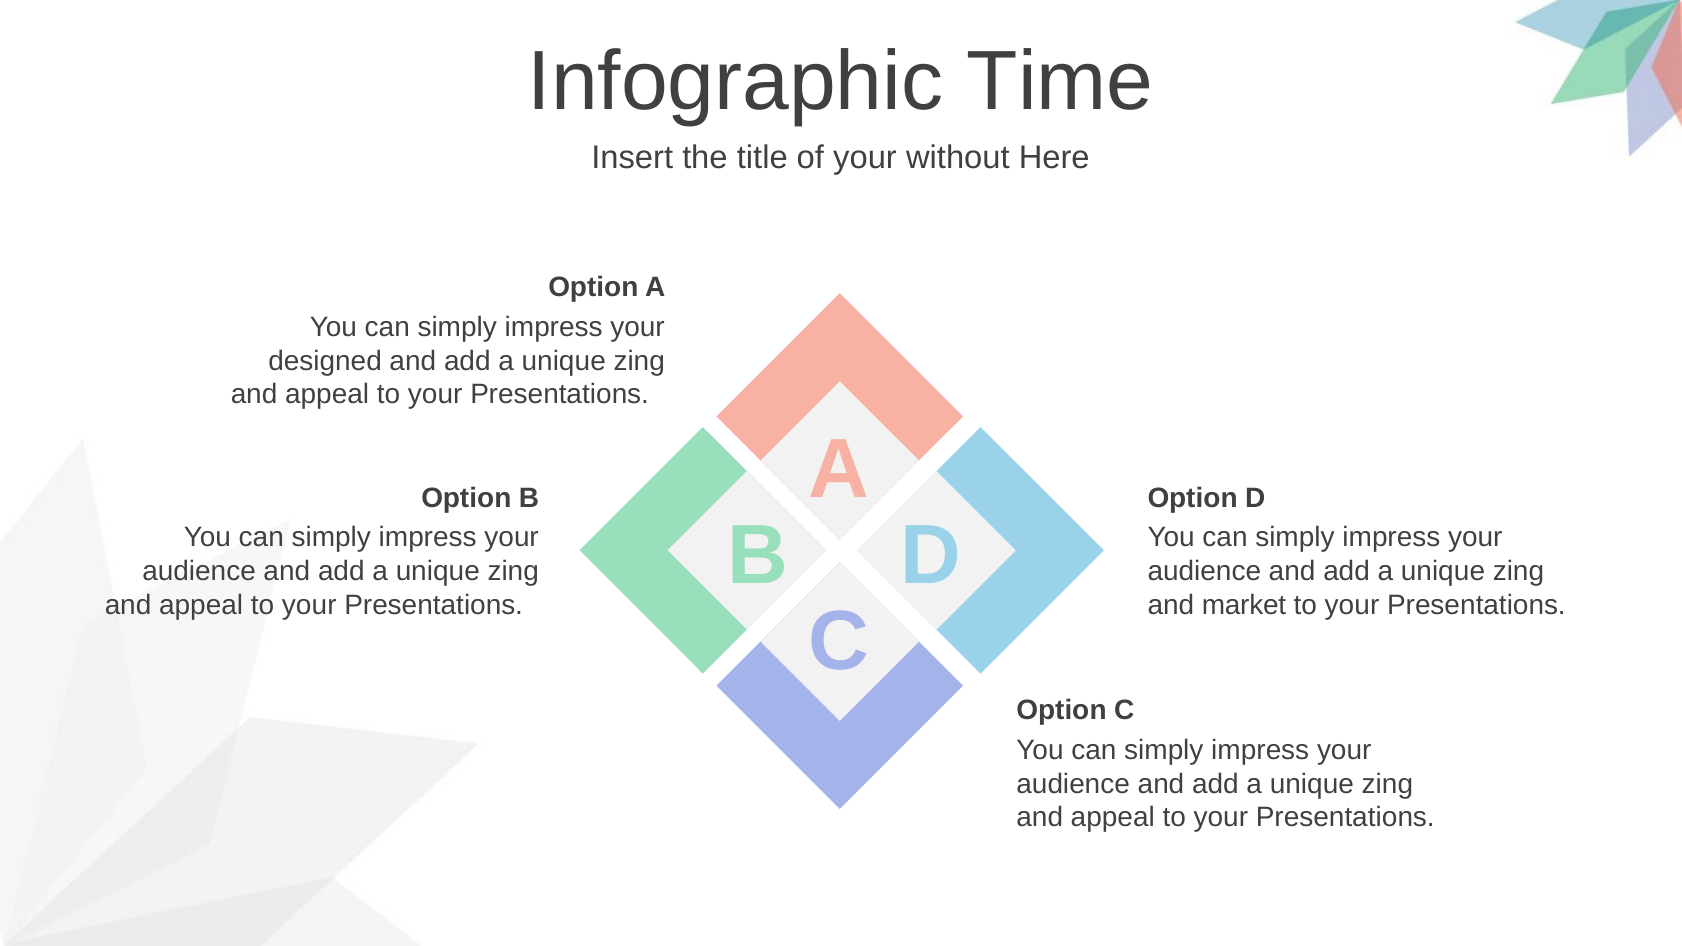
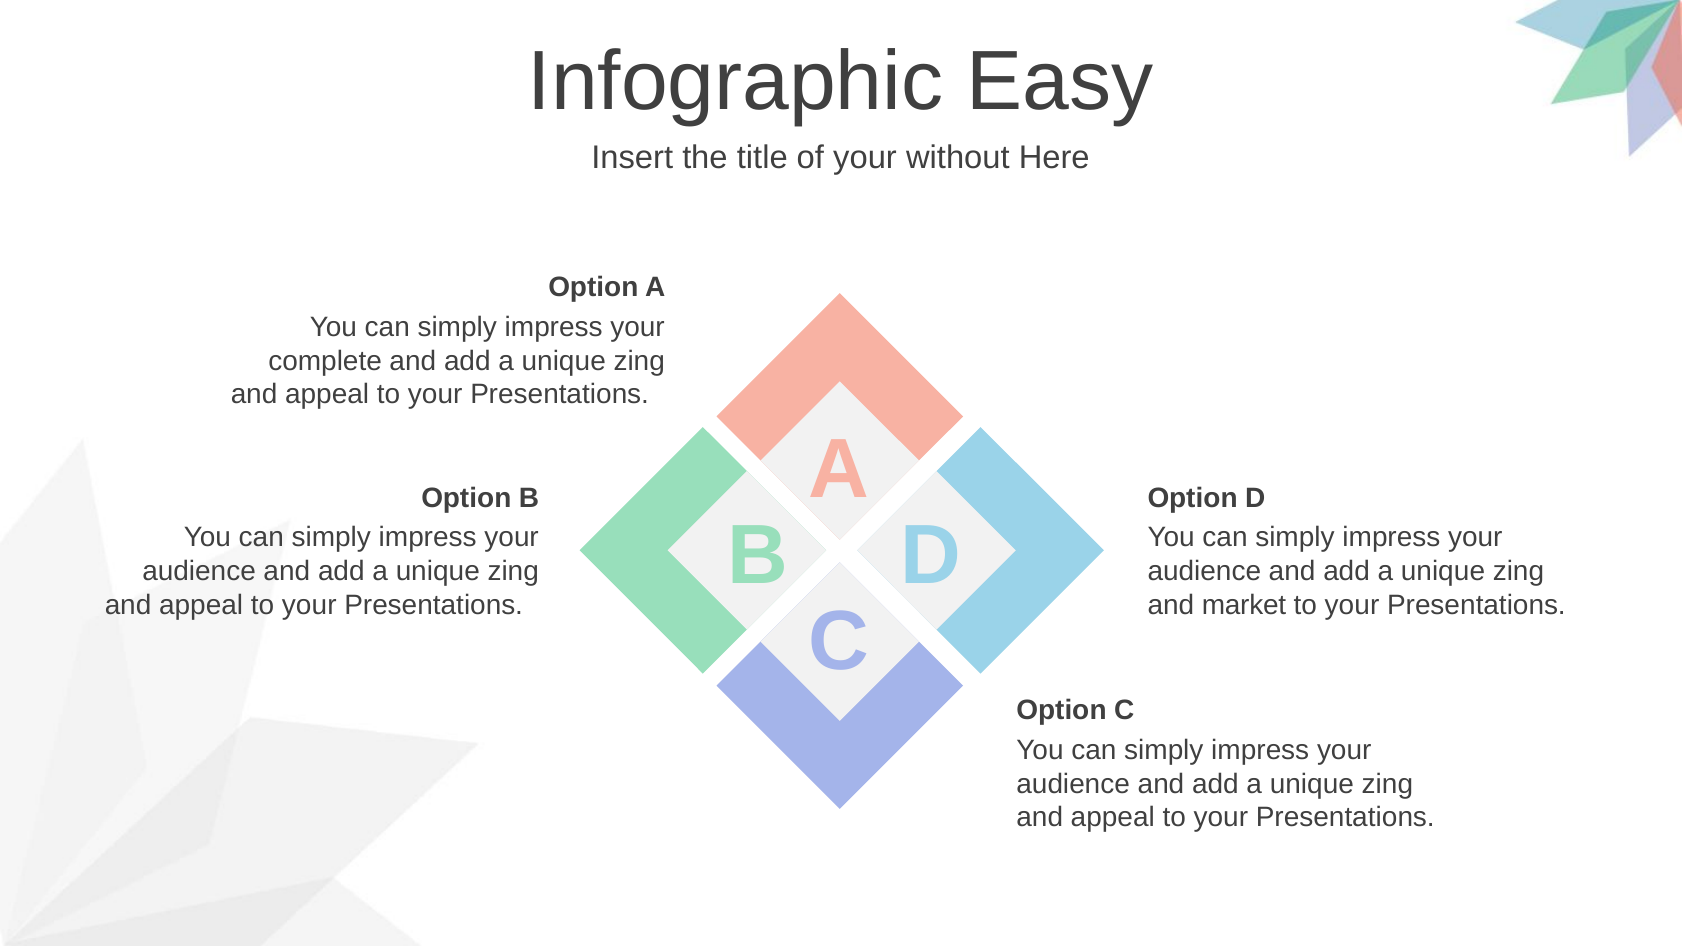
Time: Time -> Easy
designed: designed -> complete
